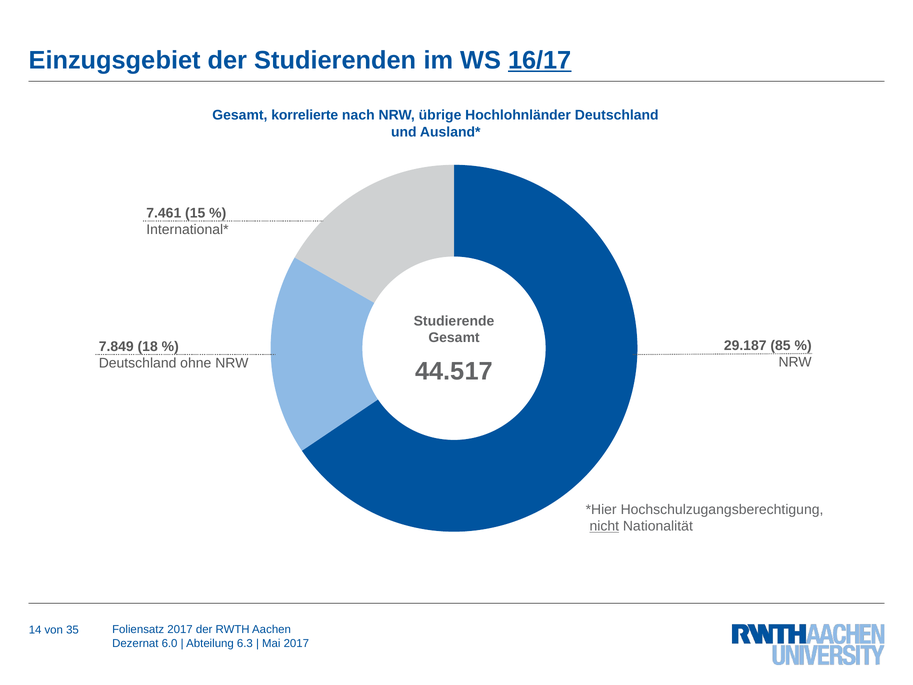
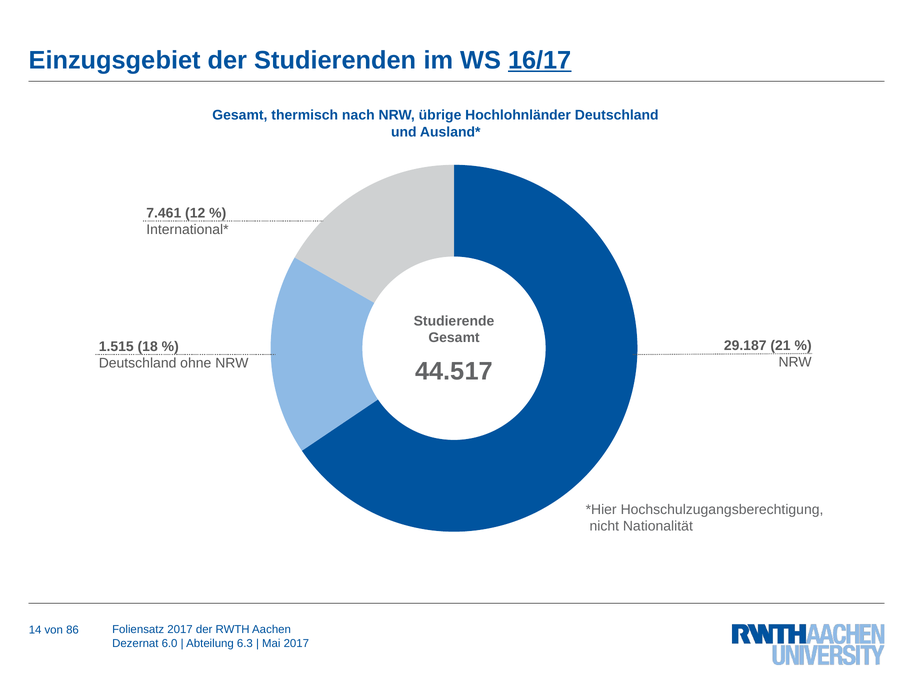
korrelierte: korrelierte -> thermisch
15: 15 -> 12
85: 85 -> 21
7.849: 7.849 -> 1.515
nicht underline: present -> none
35: 35 -> 86
